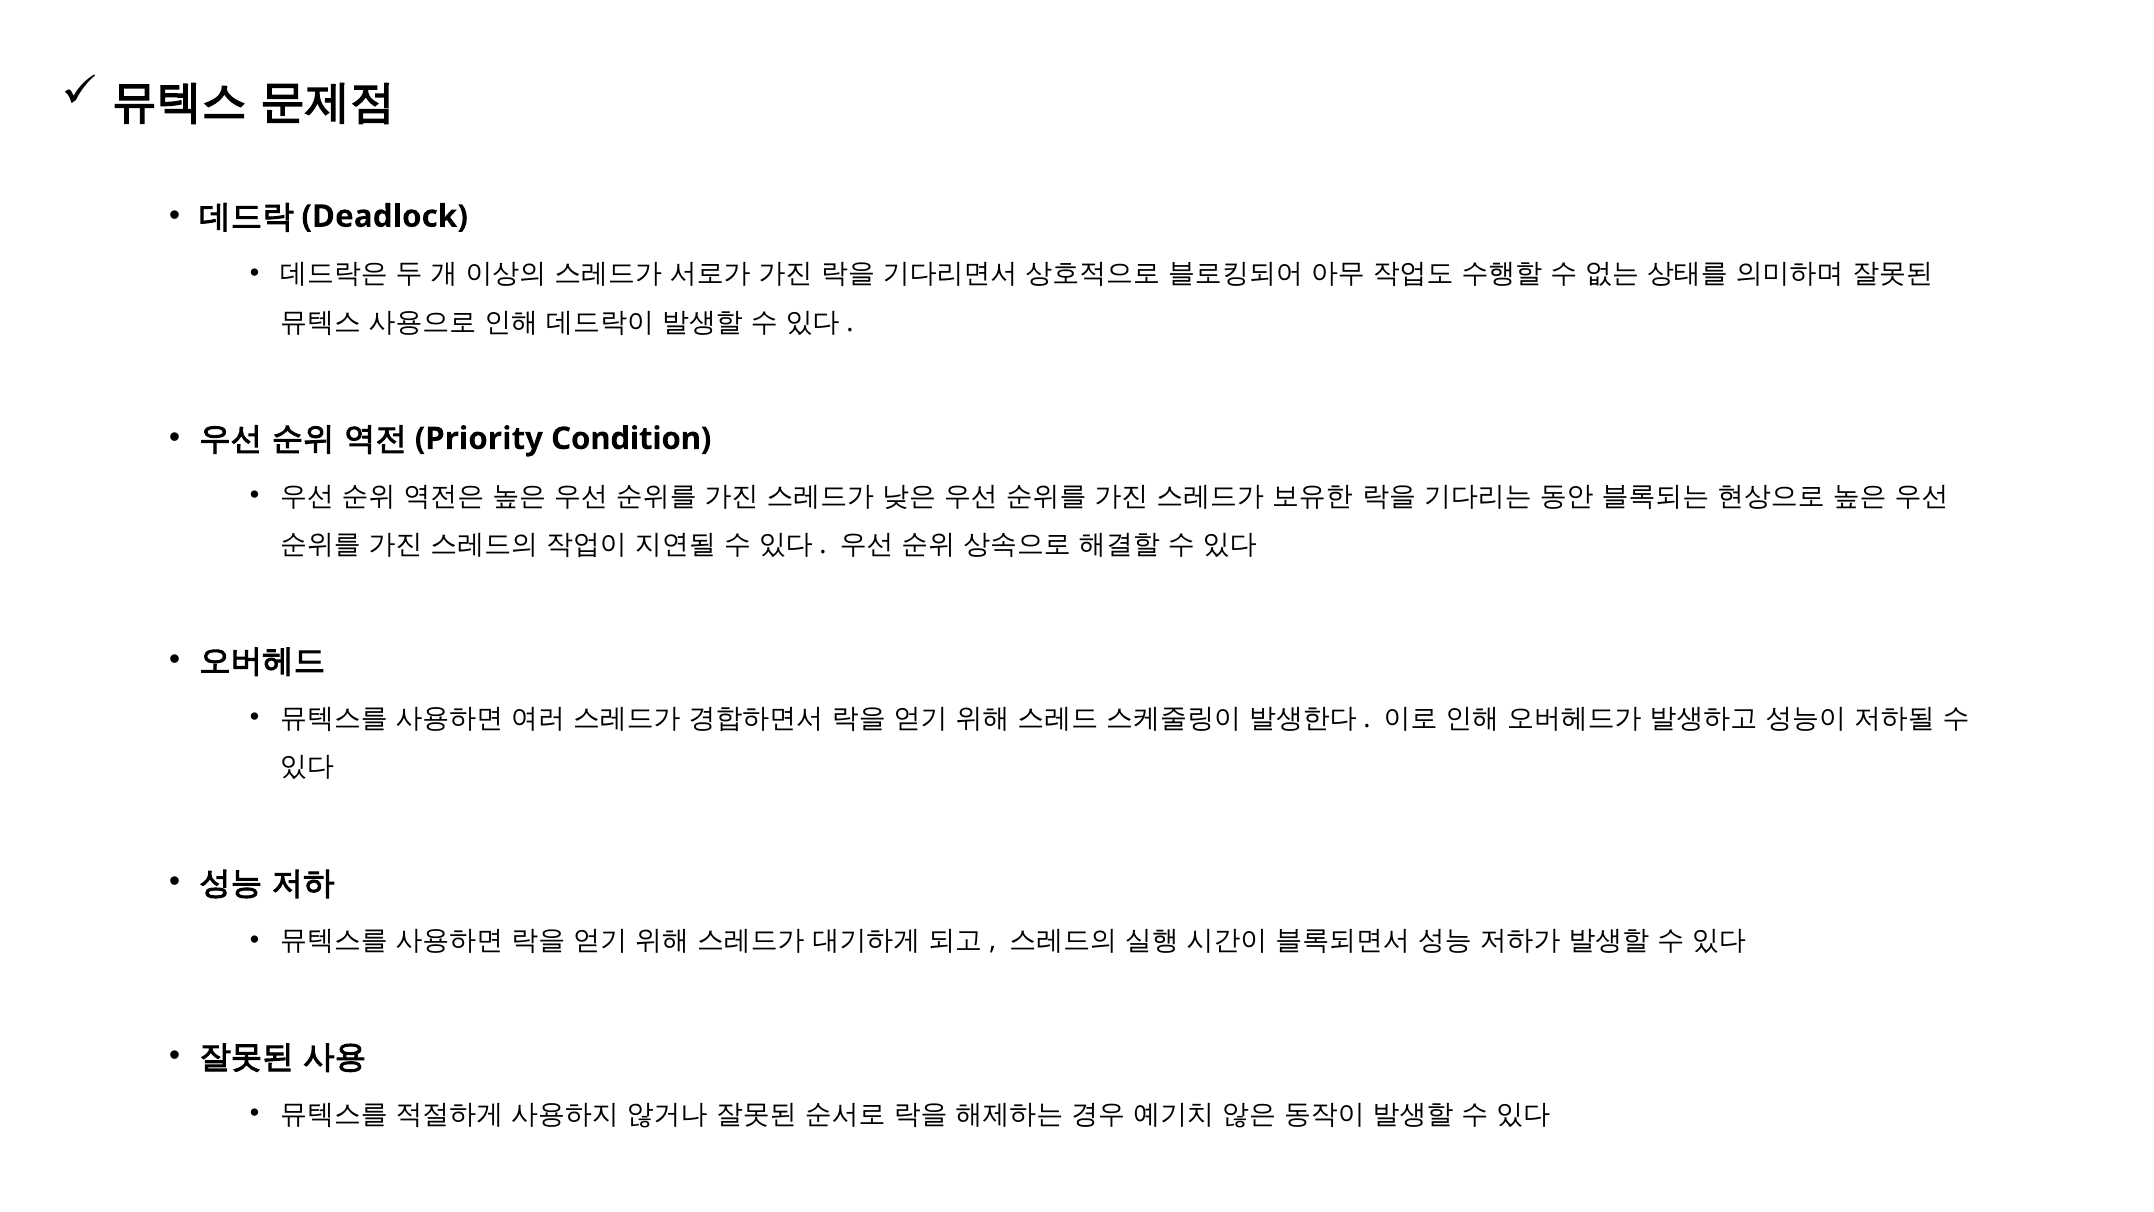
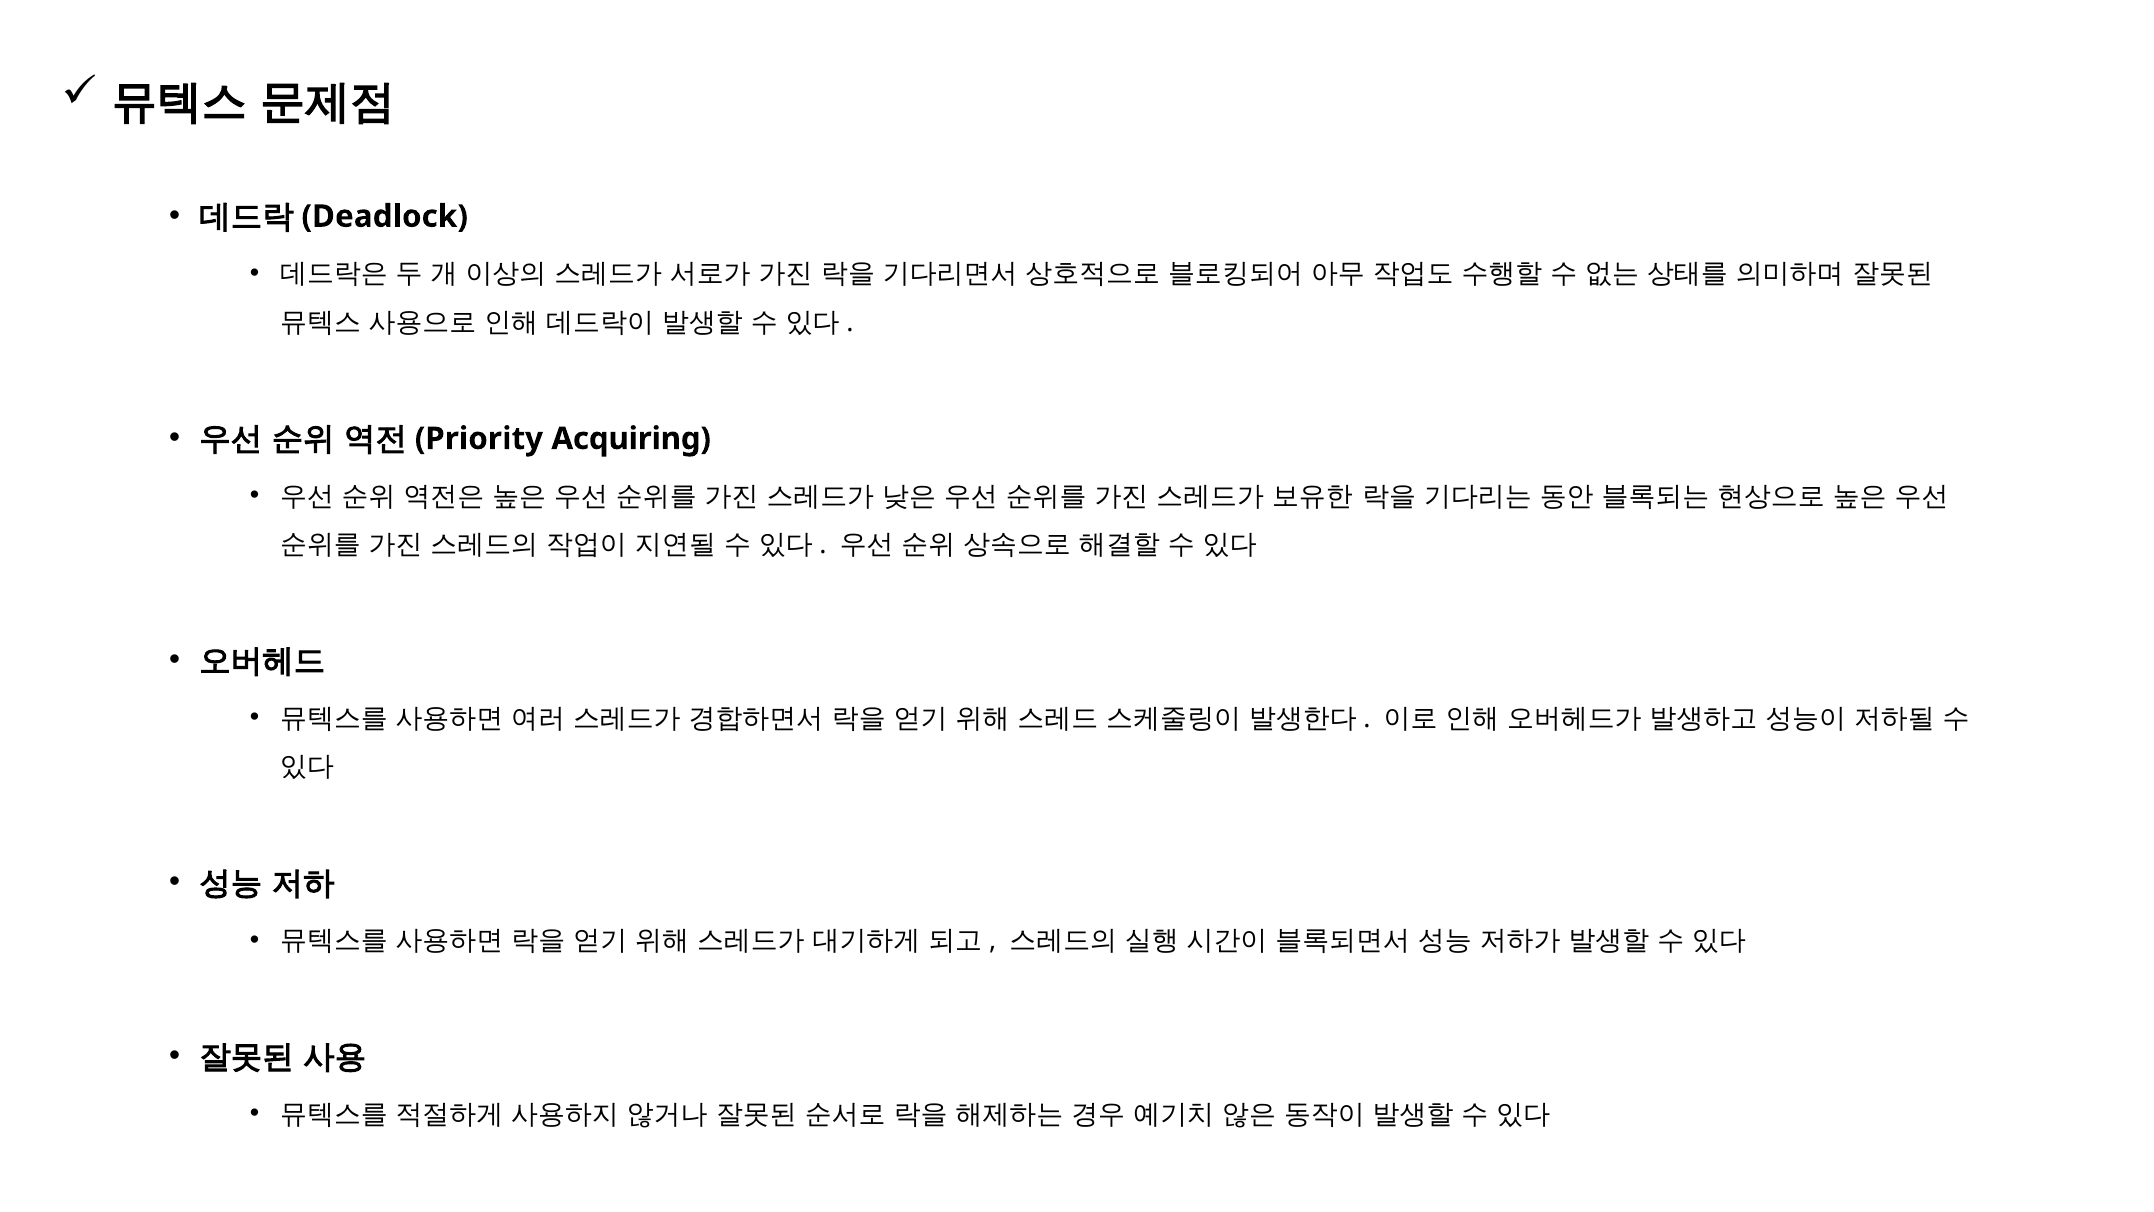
Condition: Condition -> Acquiring
